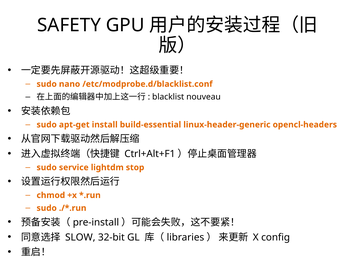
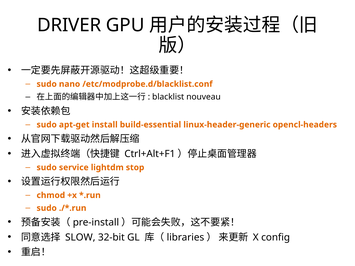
SAFETY: SAFETY -> DRIVER
